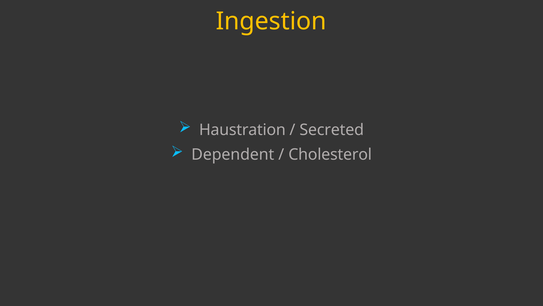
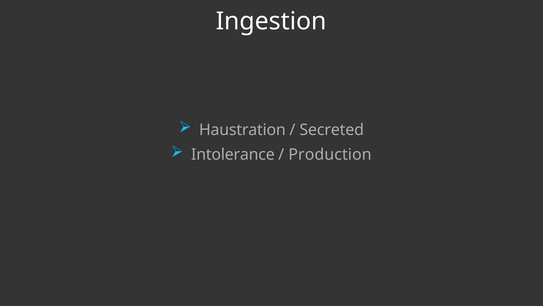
Ingestion colour: yellow -> white
Dependent: Dependent -> Intolerance
Cholesterol: Cholesterol -> Production
